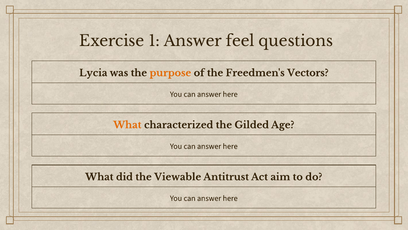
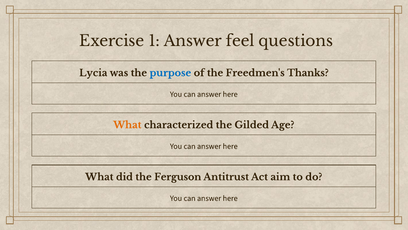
purpose colour: orange -> blue
Vectors: Vectors -> Thanks
Viewable: Viewable -> Ferguson
